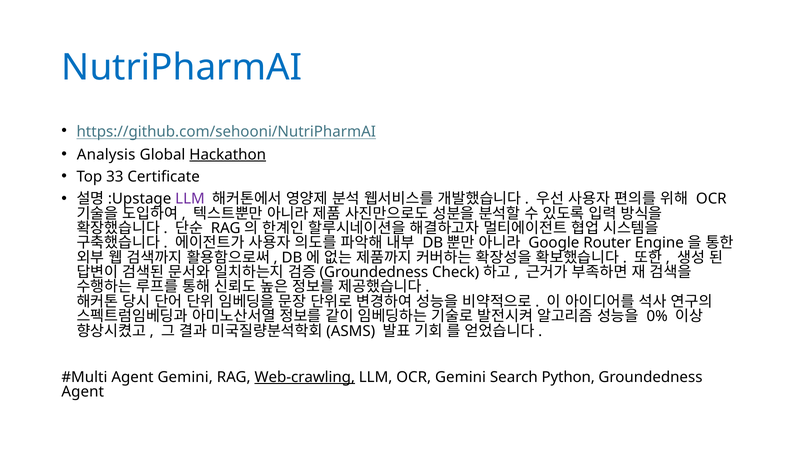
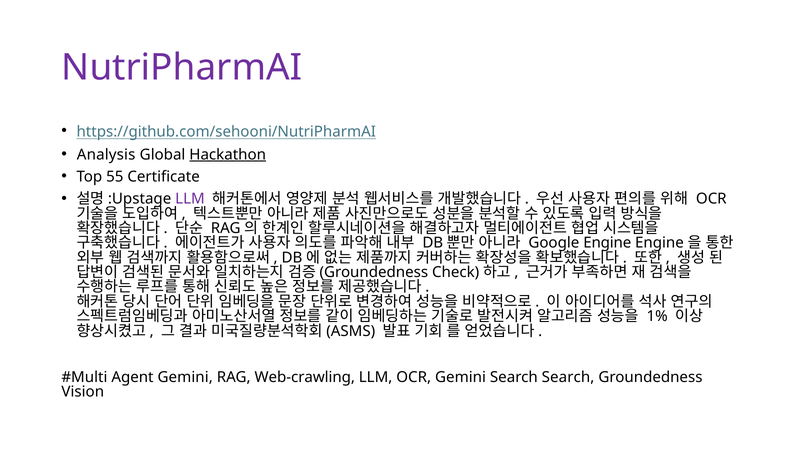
NutriPharmAI colour: blue -> purple
33: 33 -> 55
Router: Router -> Engine
0%: 0% -> 1%
Web-crawling underline: present -> none
Search Python: Python -> Search
Agent at (83, 392): Agent -> Vision
